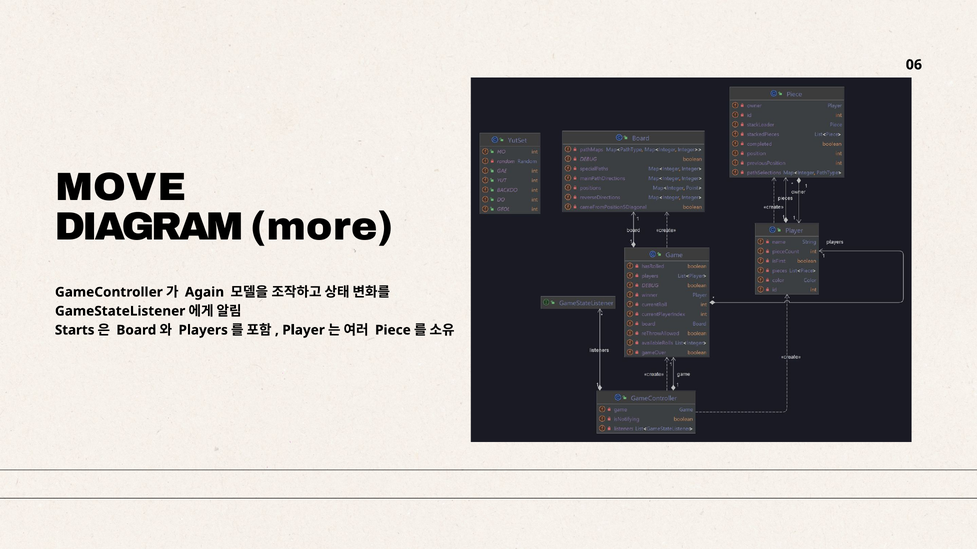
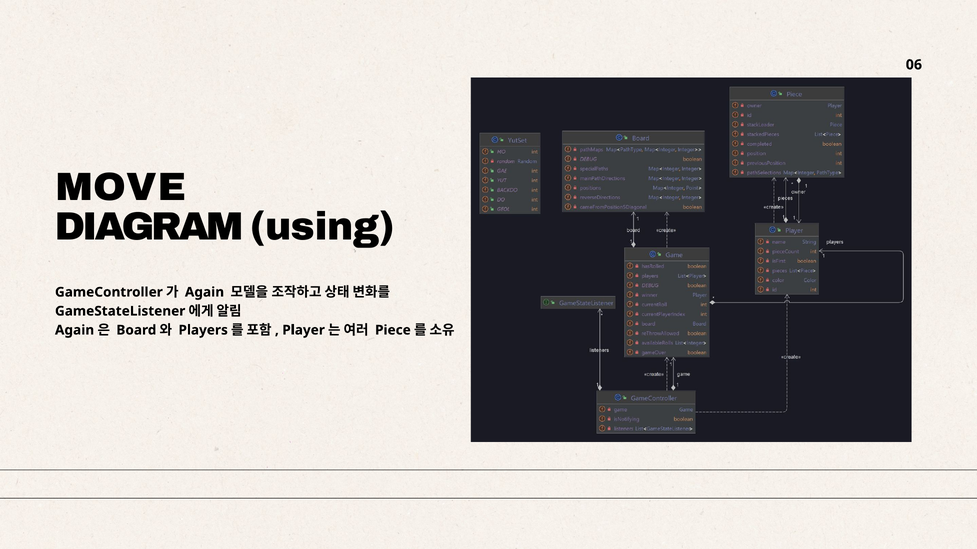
more: more -> using
Starts at (75, 330): Starts -> Again
